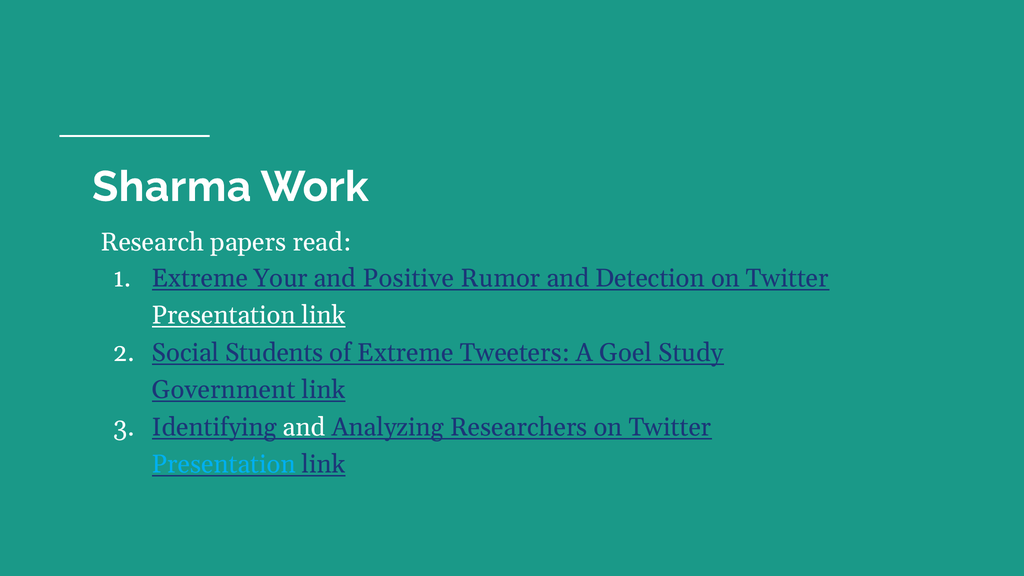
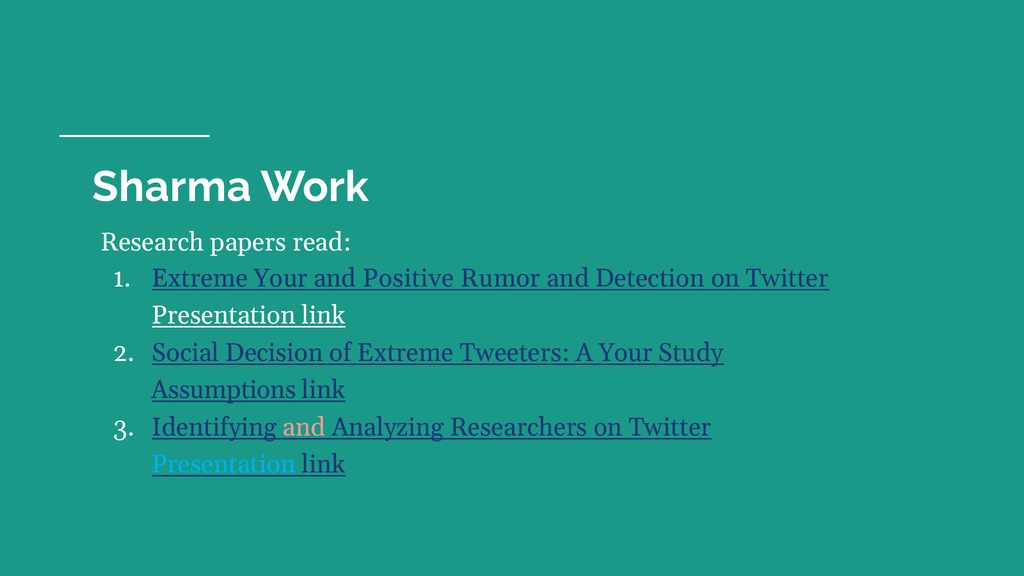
Students: Students -> Decision
A Goel: Goel -> Your
Government: Government -> Assumptions
and at (304, 427) colour: white -> pink
